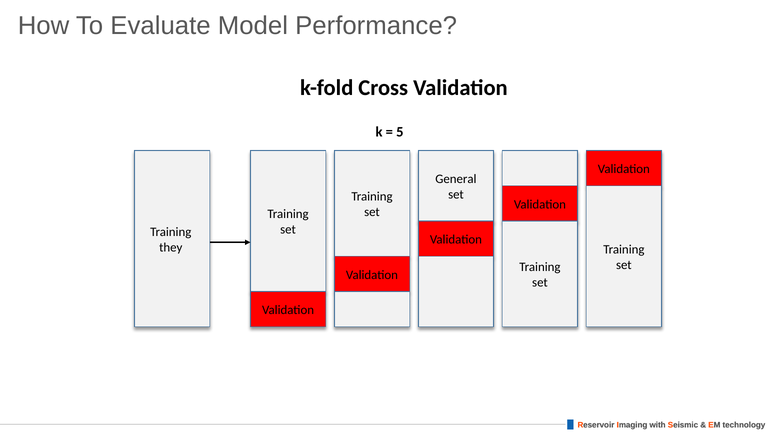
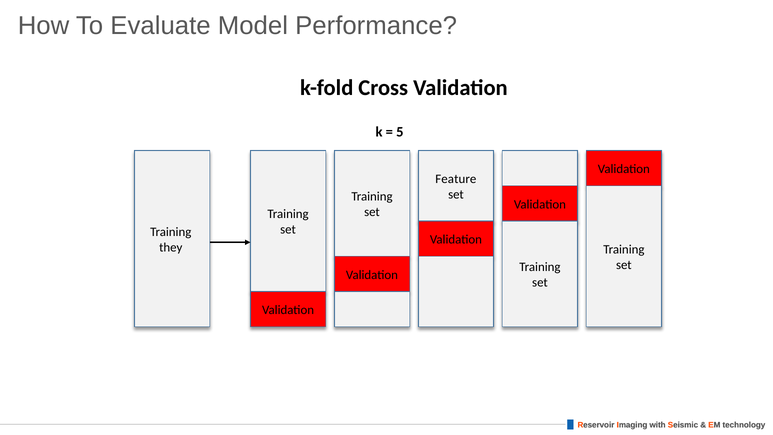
General: General -> Feature
